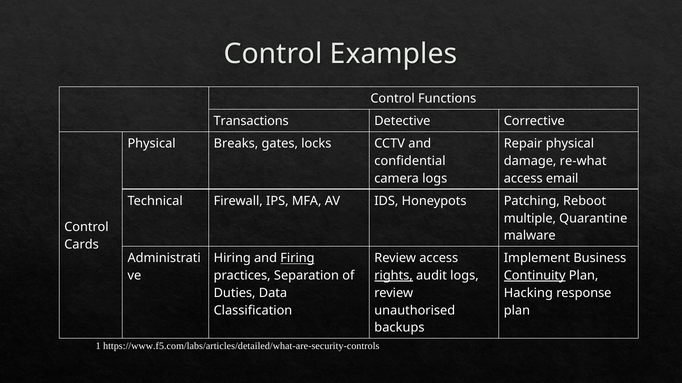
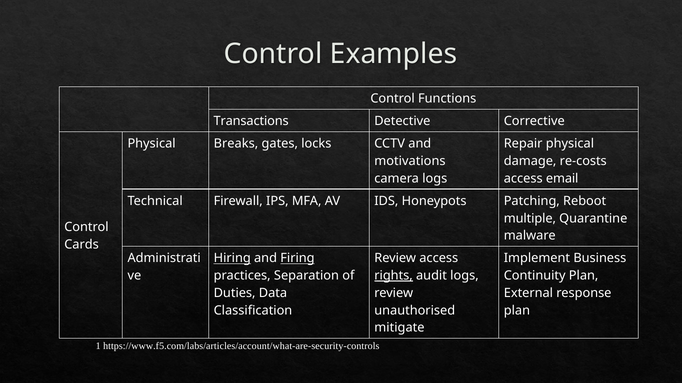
confidential: confidential -> motivations
re-what: re-what -> re-costs
Hiring underline: none -> present
Continuity underline: present -> none
Hacking: Hacking -> External
backups: backups -> mitigate
https://www.f5.com/labs/articles/detailed/what-are-security-controls: https://www.f5.com/labs/articles/detailed/what-are-security-controls -> https://www.f5.com/labs/articles/account/what-are-security-controls
